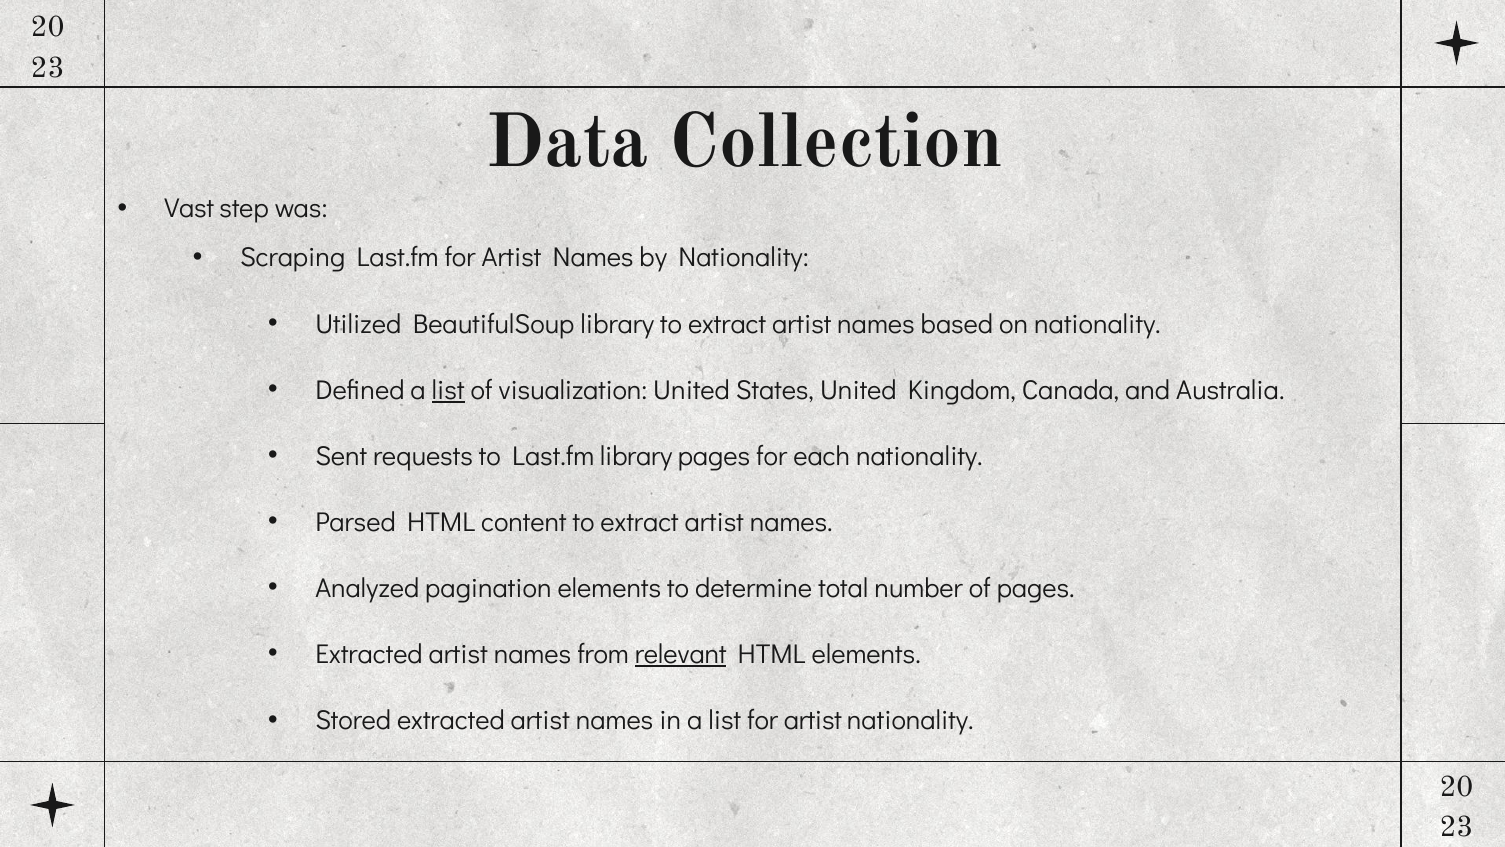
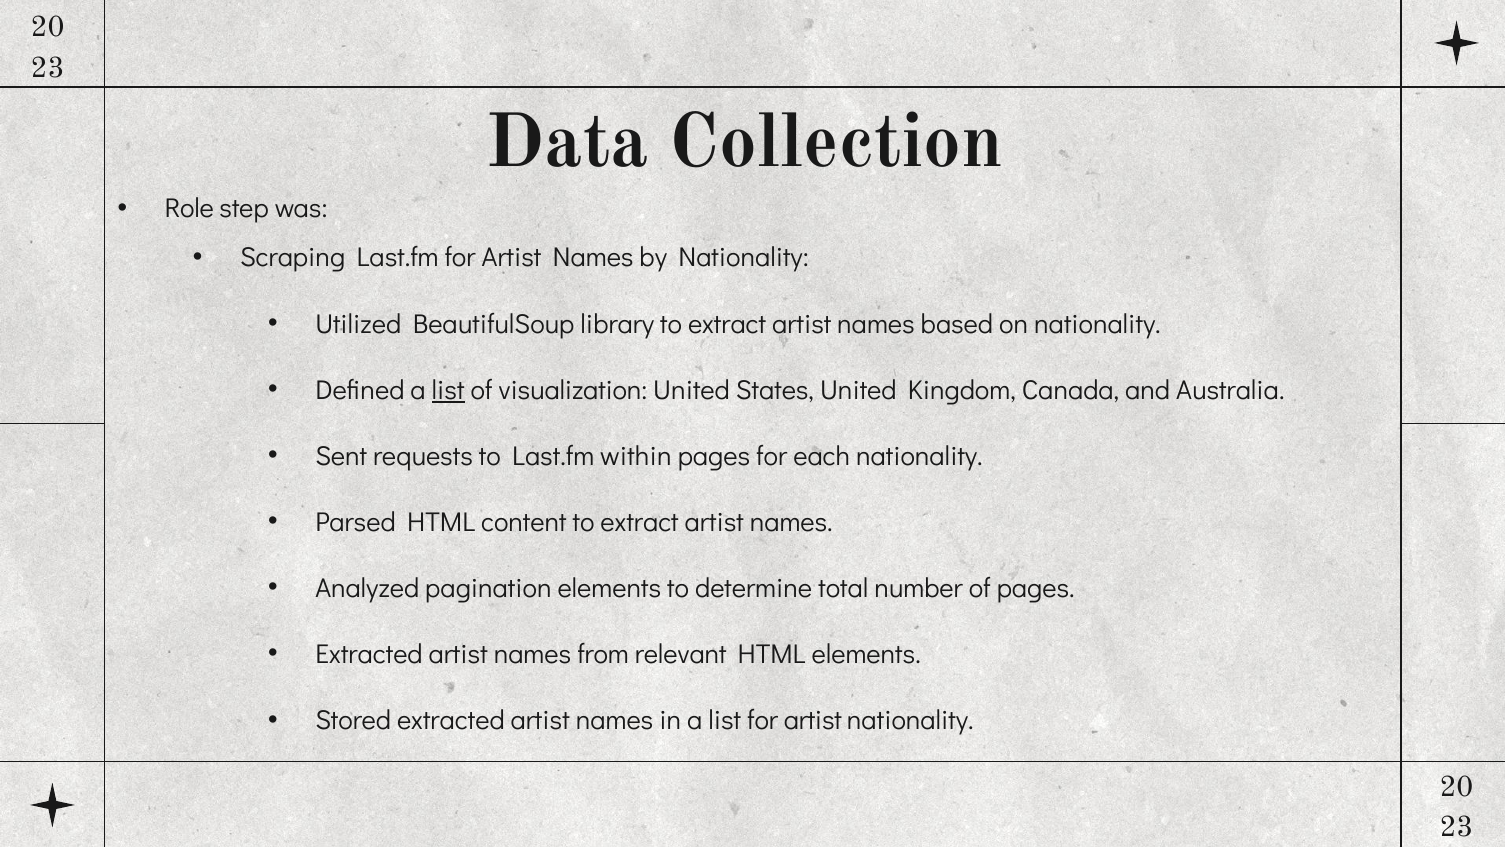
Vast: Vast -> Role
Last.fm library: library -> within
relevant underline: present -> none
